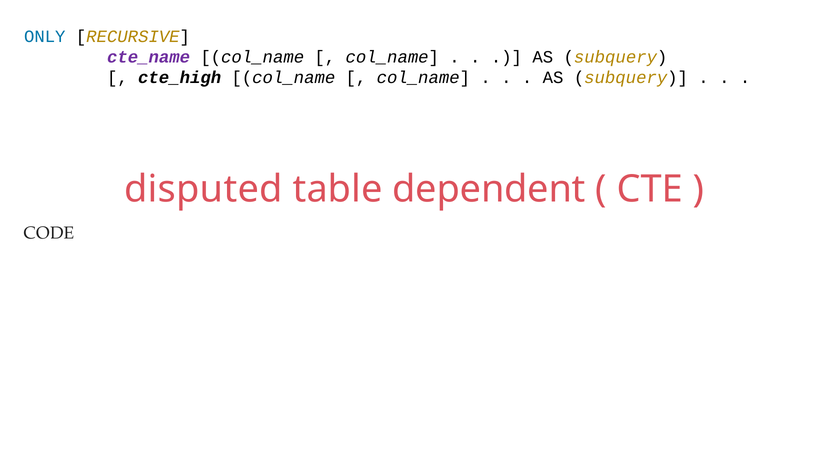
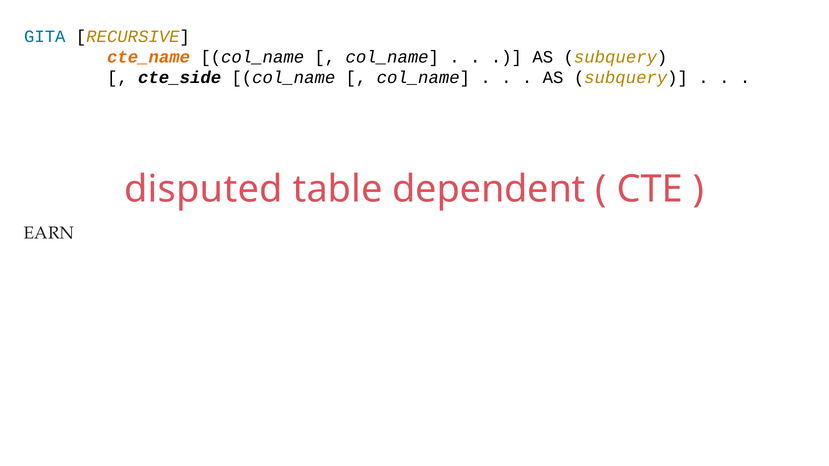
ONLY: ONLY -> GITA
cte_name colour: purple -> orange
cte_high: cte_high -> cte_side
CODE: CODE -> EARN
